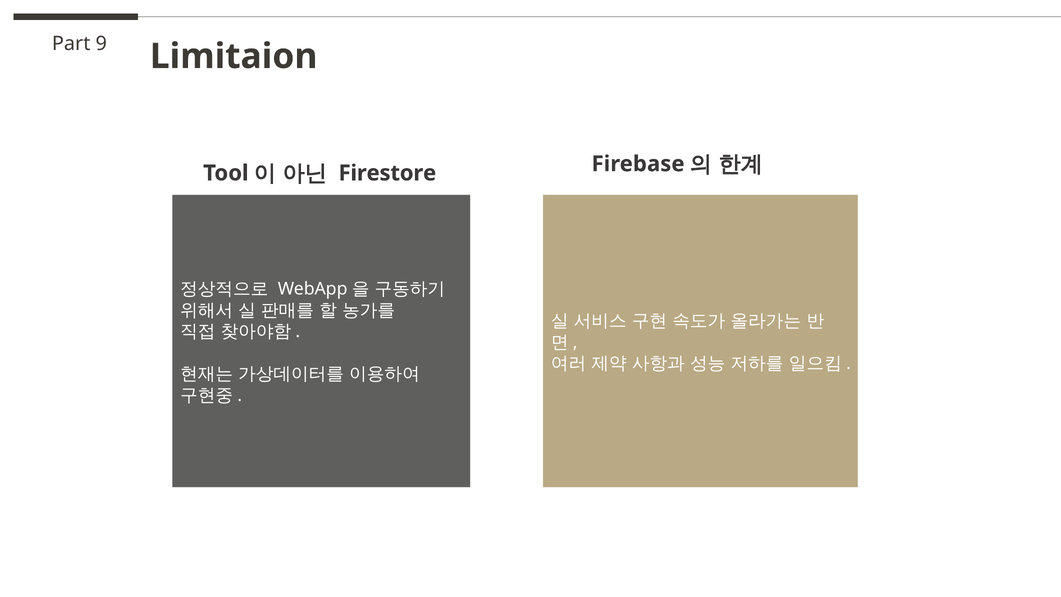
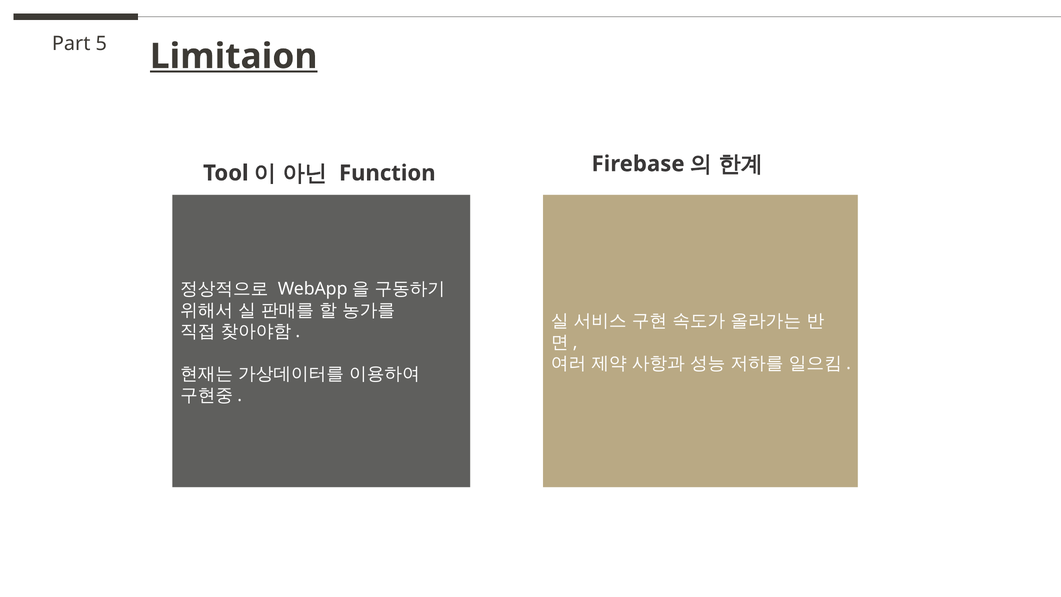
9: 9 -> 5
Limitaion underline: none -> present
Firestore: Firestore -> Function
